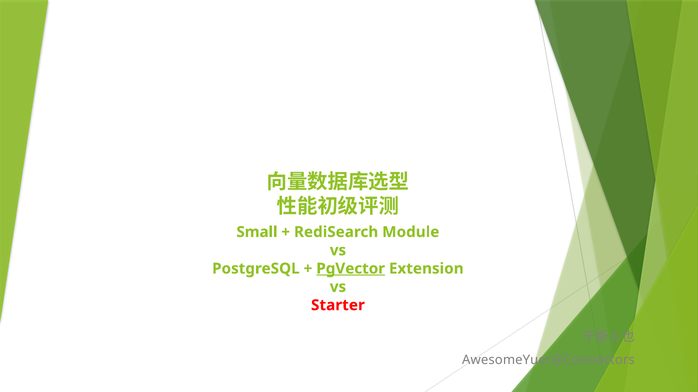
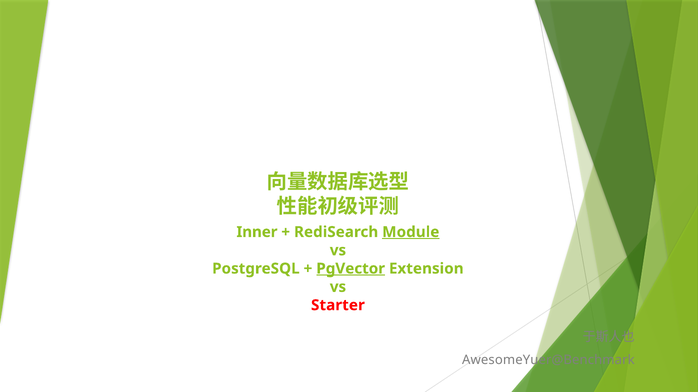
Small: Small -> Inner
Module underline: none -> present
AwesomeYuer@Connectors: AwesomeYuer@Connectors -> AwesomeYuer@Benchmark
